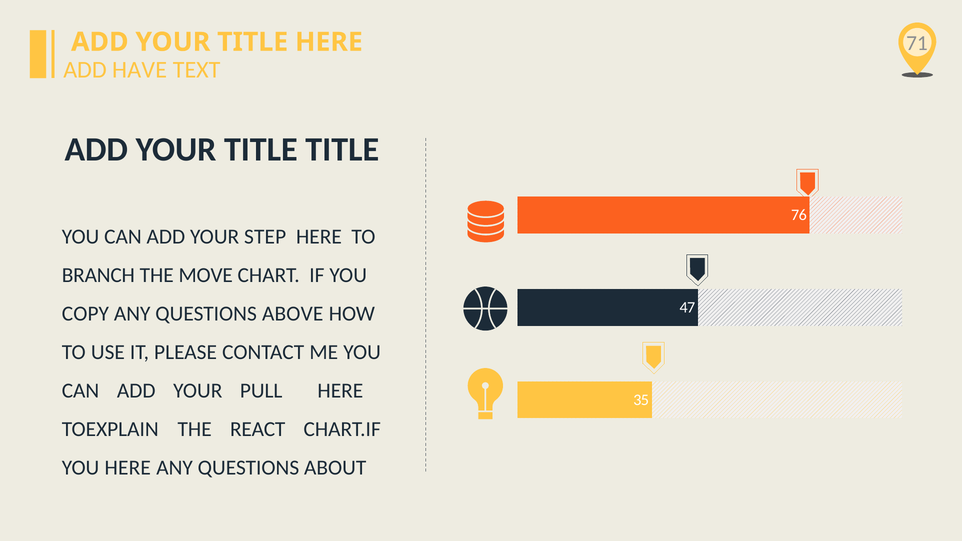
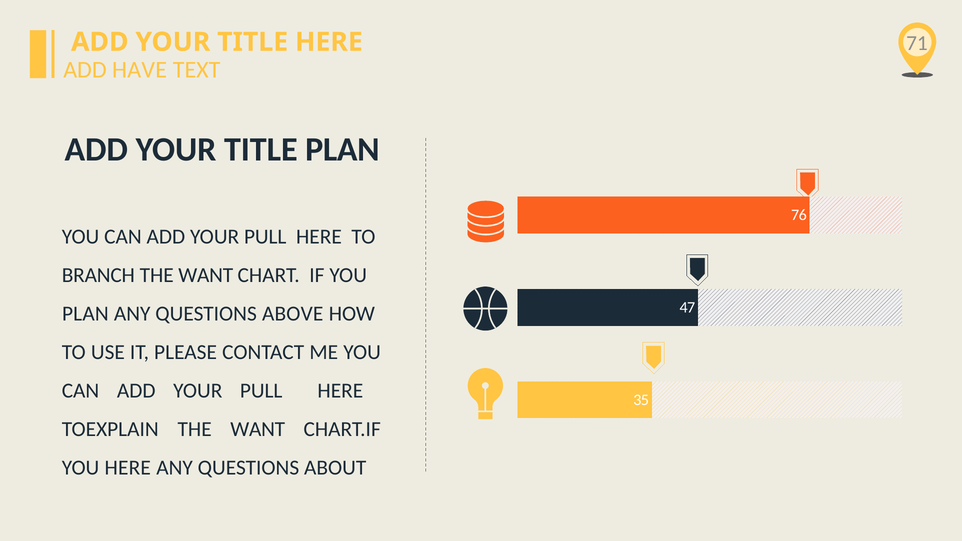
TITLE TITLE: TITLE -> PLAN
STEP at (265, 237): STEP -> PULL
MOVE at (206, 275): MOVE -> WANT
COPY at (85, 314): COPY -> PLAN
TOEXPLAIN THE REACT: REACT -> WANT
